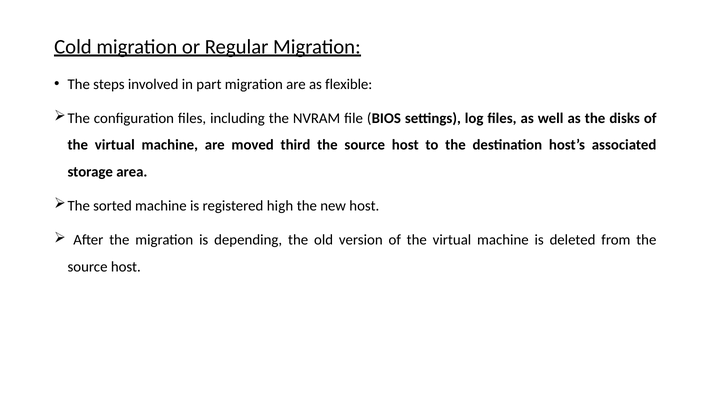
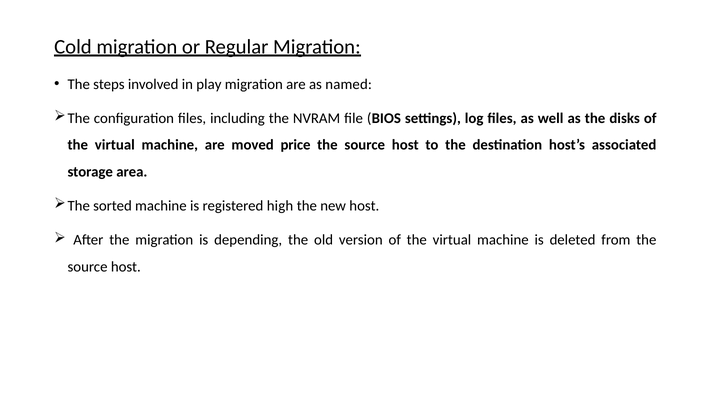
part: part -> play
flexible: flexible -> named
third: third -> price
